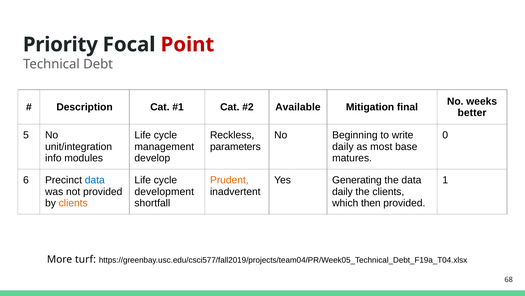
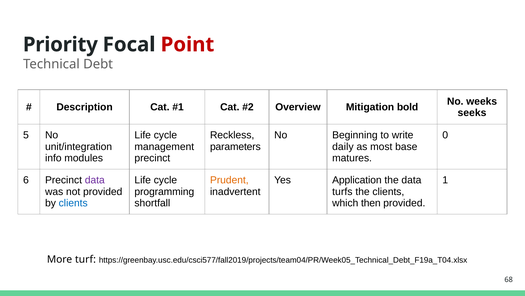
Available: Available -> Overview
final: final -> bold
better: better -> seeks
develop at (152, 158): develop -> precinct
data at (95, 180) colour: blue -> purple
Generating: Generating -> Application
development: development -> programming
daily at (342, 191): daily -> turfs
clients at (73, 203) colour: orange -> blue
